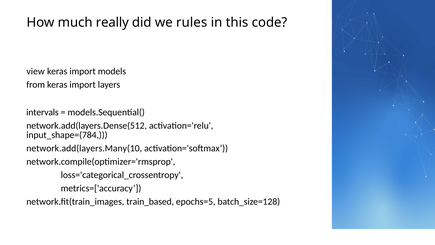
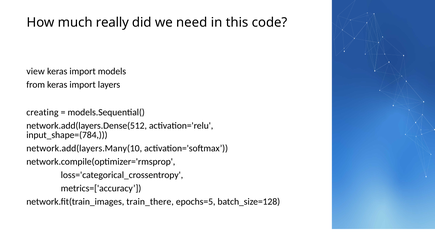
rules: rules -> need
intervals: intervals -> creating
train_based: train_based -> train_there
